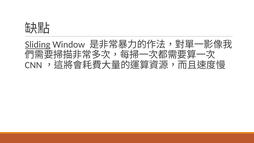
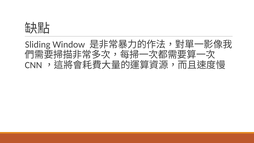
Sliding underline: present -> none
